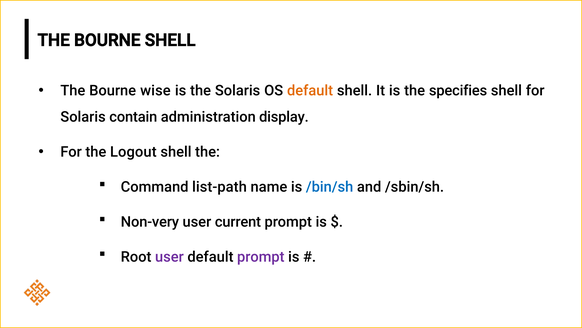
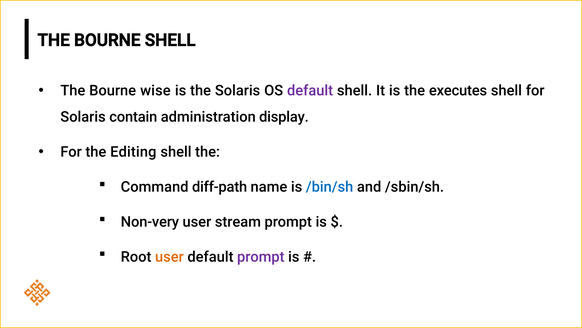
default at (310, 90) colour: orange -> purple
specifies: specifies -> executes
Logout: Logout -> Editing
list-path: list-path -> diff-path
current: current -> stream
user at (169, 256) colour: purple -> orange
